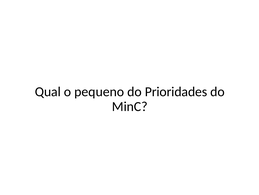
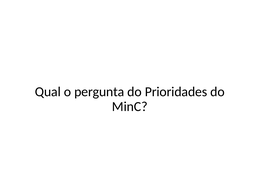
pequeno: pequeno -> pergunta
